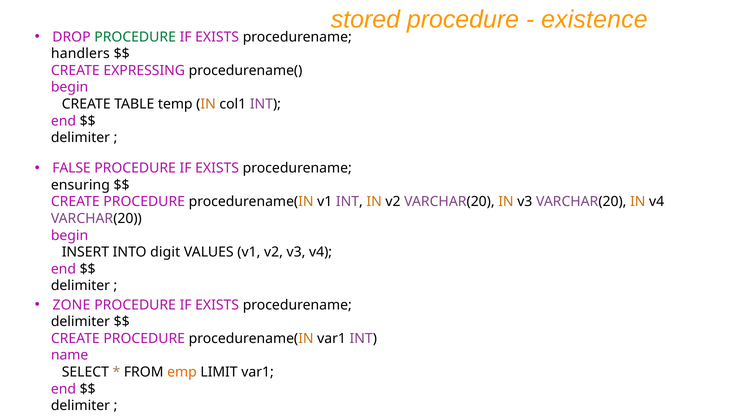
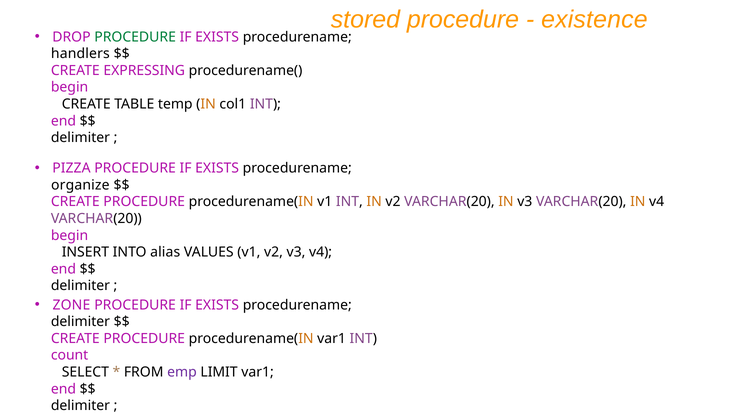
FALSE: FALSE -> PIZZA
ensuring: ensuring -> organize
digit: digit -> alias
name: name -> count
emp colour: orange -> purple
